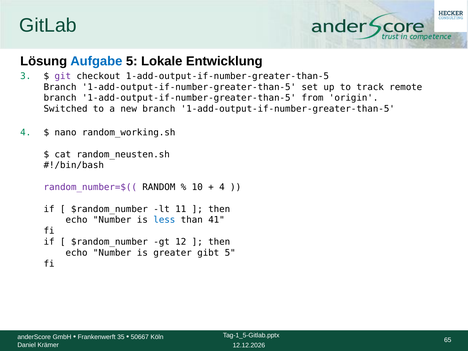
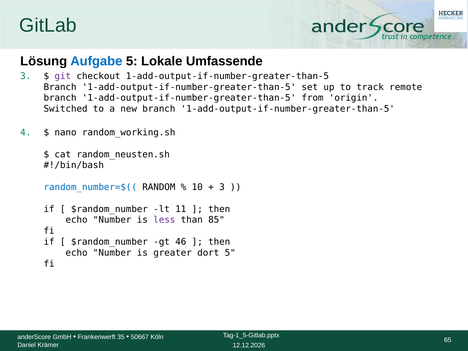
Entwicklung: Entwicklung -> Umfassende
random_number=$(( colour: purple -> blue
4 at (222, 187): 4 -> 3
less colour: blue -> purple
41: 41 -> 85
12: 12 -> 46
gibt: gibt -> dort
